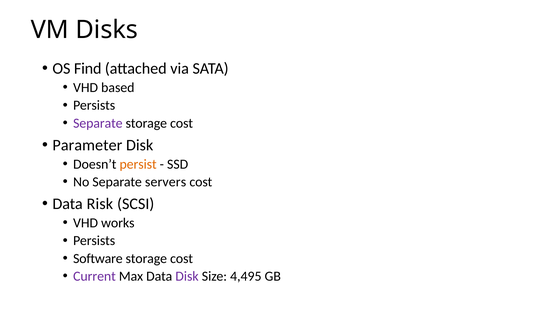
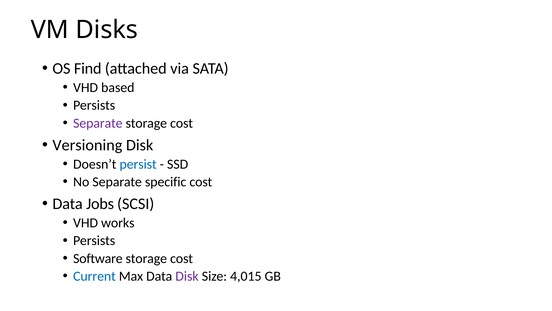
Parameter: Parameter -> Versioning
persist colour: orange -> blue
servers: servers -> specific
Risk: Risk -> Jobs
Current colour: purple -> blue
4,495: 4,495 -> 4,015
